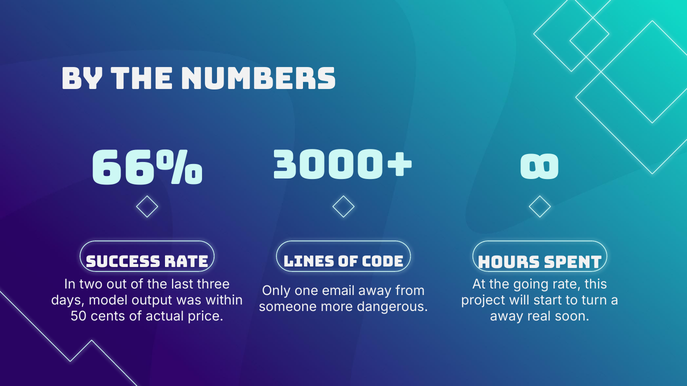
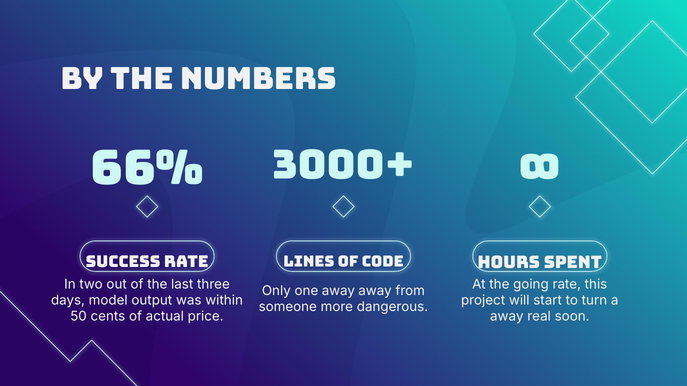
one email: email -> away
